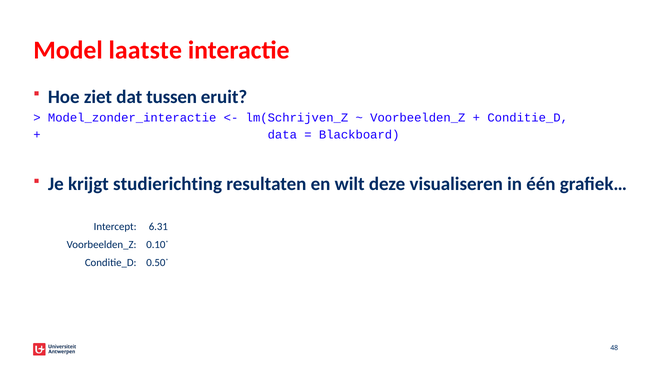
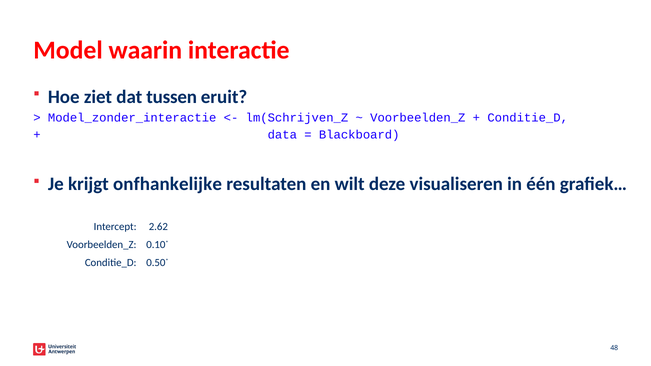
laatste: laatste -> waarin
studierichting: studierichting -> onfhankelijke
6.31: 6.31 -> 2.62
